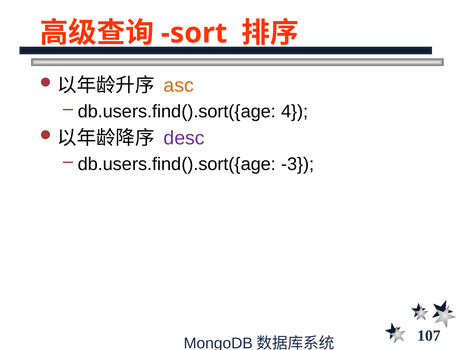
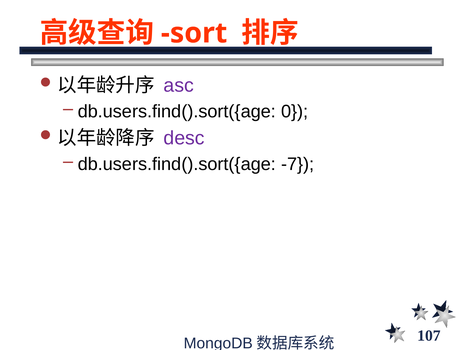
asc colour: orange -> purple
4: 4 -> 0
-3: -3 -> -7
